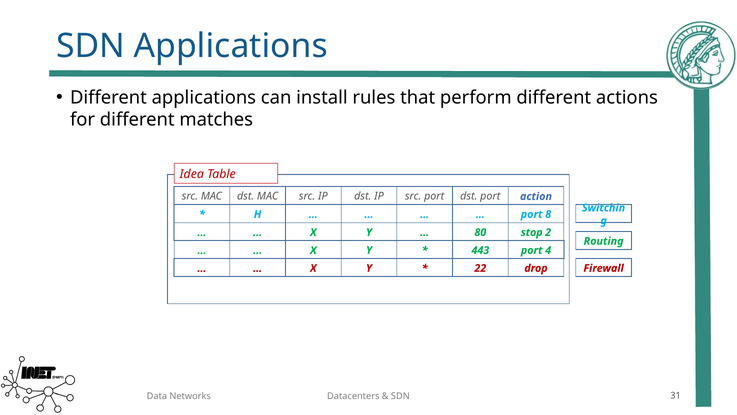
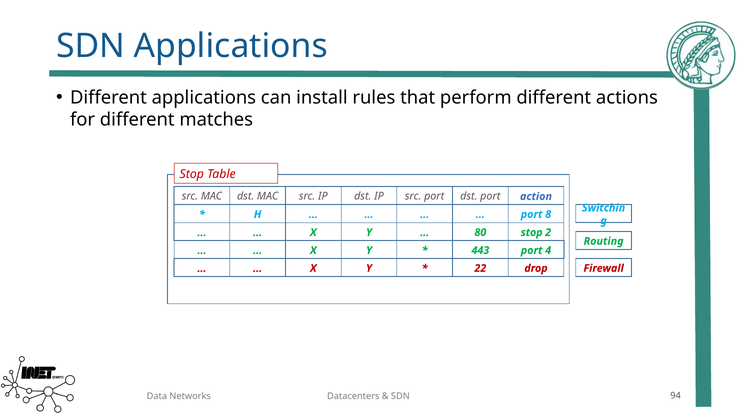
Idea at (192, 174): Idea -> Stop
31: 31 -> 94
